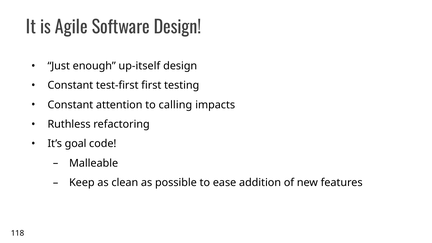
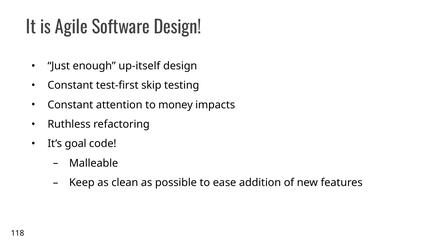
first: first -> skip
calling: calling -> money
